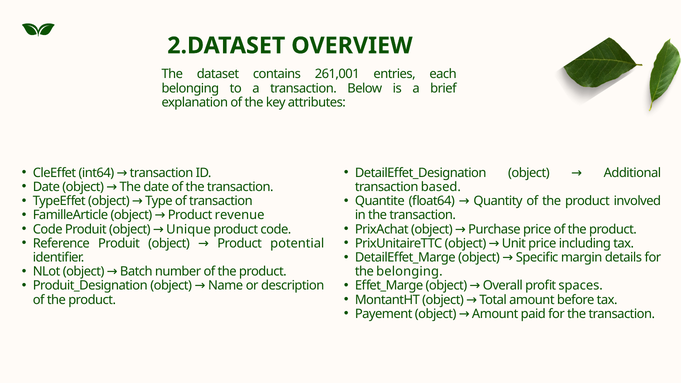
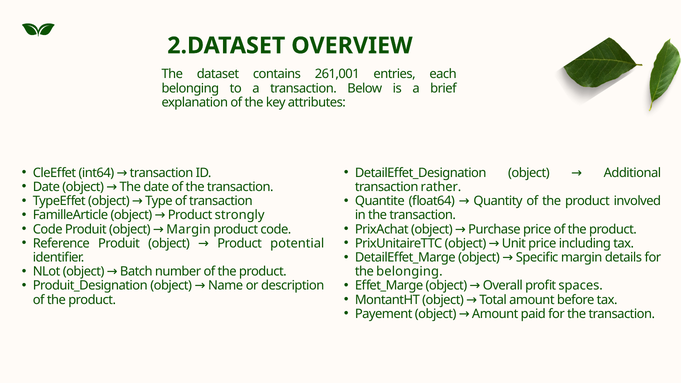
based: based -> rather
revenue: revenue -> strongly
object Unique: Unique -> Margin
